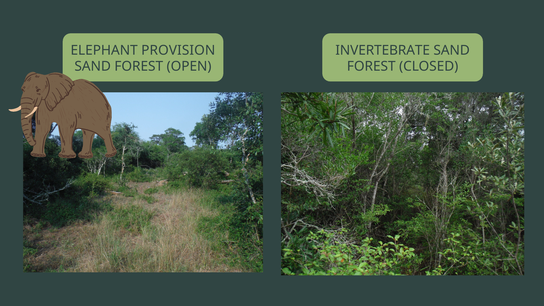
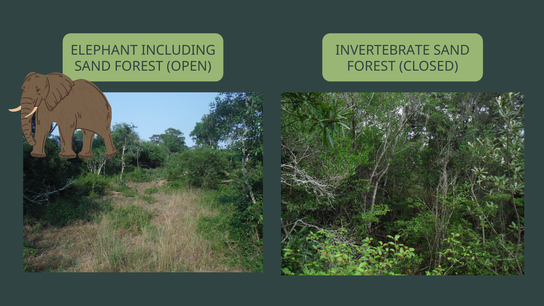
PROVISION: PROVISION -> INCLUDING
